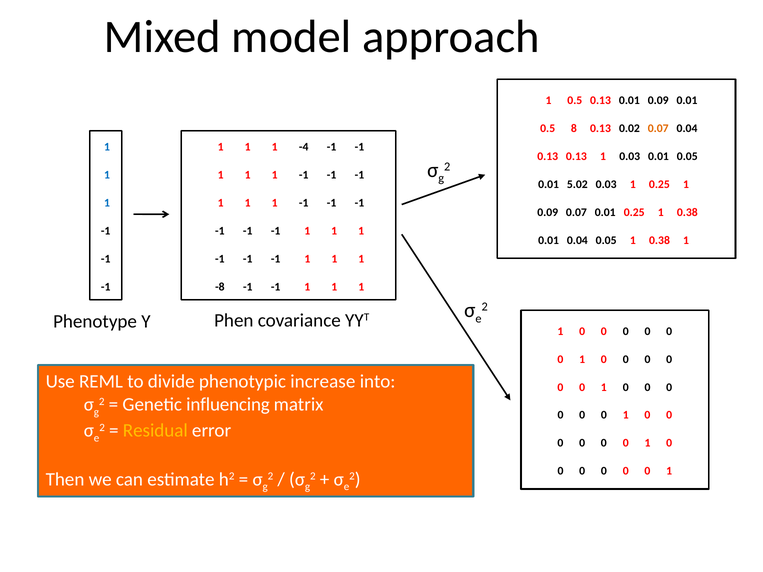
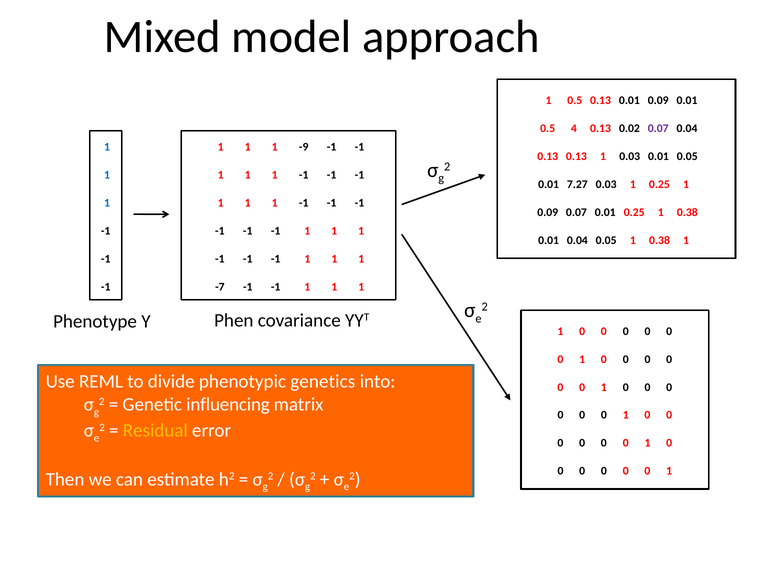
8: 8 -> 4
0.07 at (658, 128) colour: orange -> purple
-4: -4 -> -9
5.02: 5.02 -> 7.27
-8: -8 -> -7
increase: increase -> genetics
